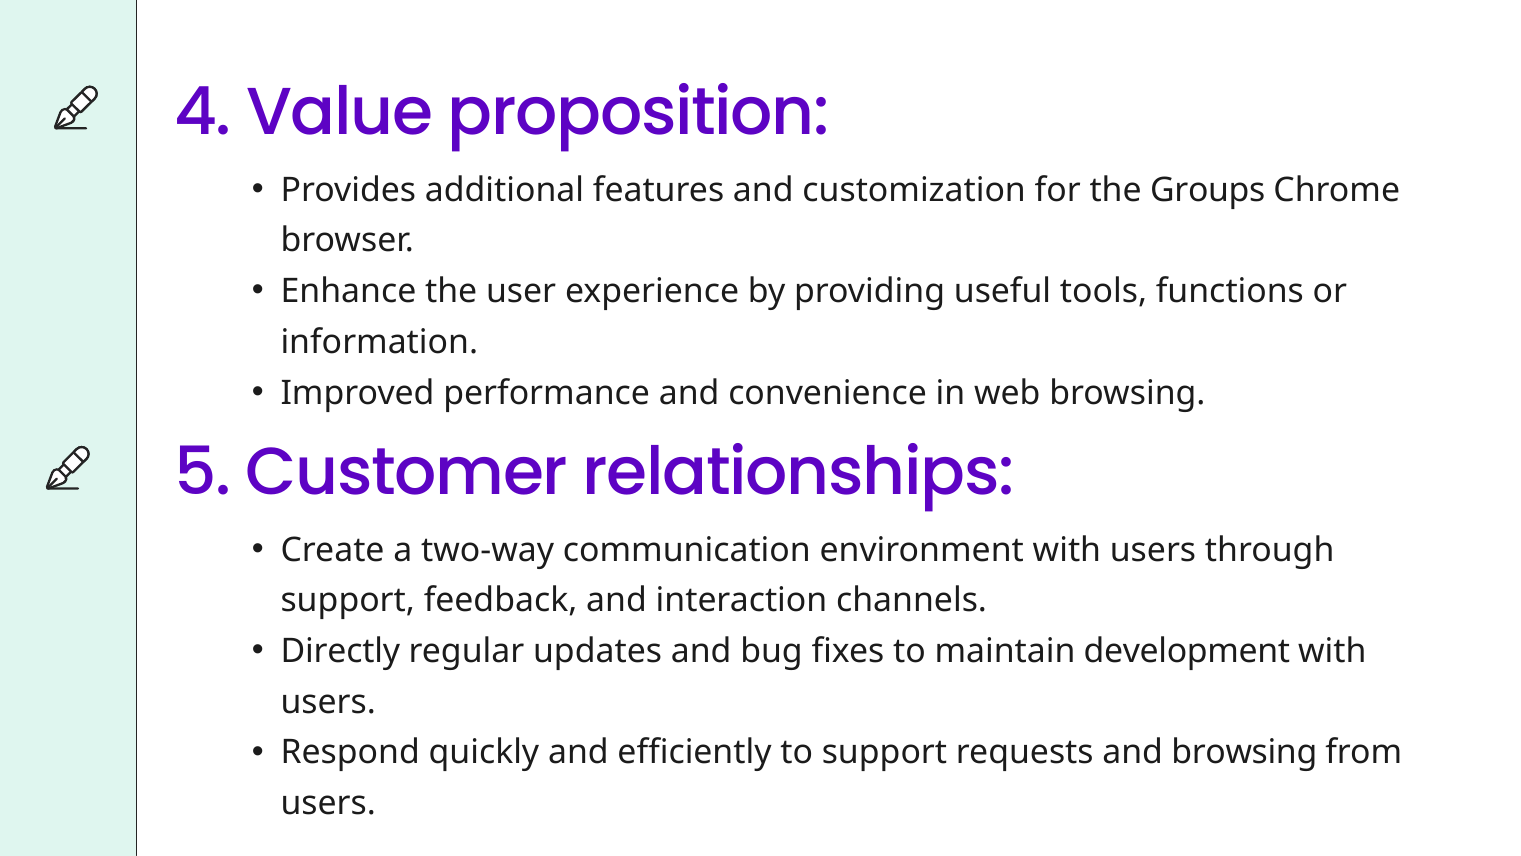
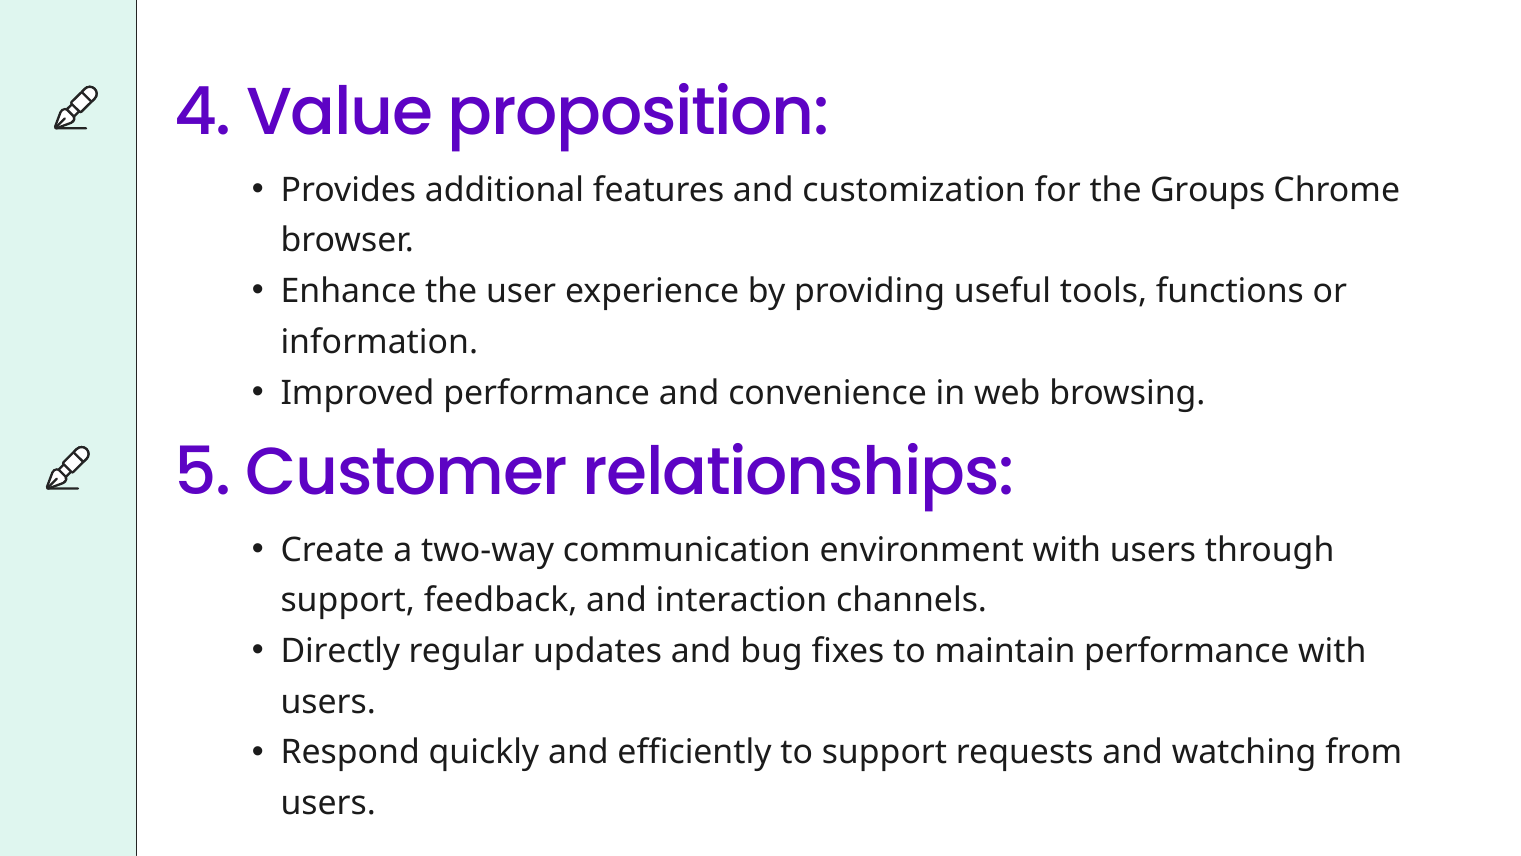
maintain development: development -> performance
and browsing: browsing -> watching
